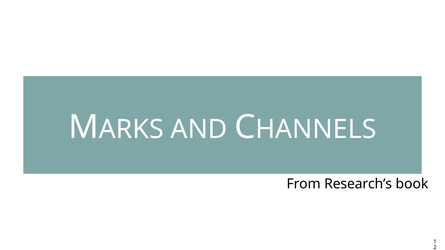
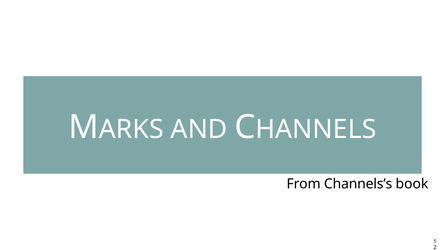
Research’s: Research’s -> Channels’s
